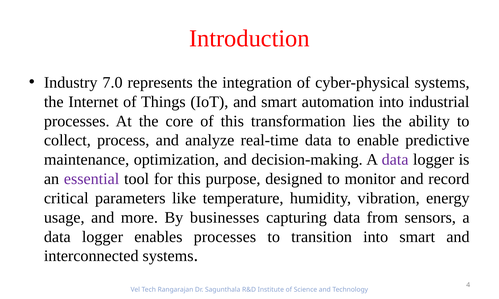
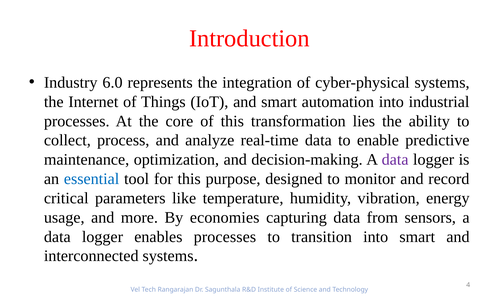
7.0: 7.0 -> 6.0
essential colour: purple -> blue
businesses: businesses -> economies
